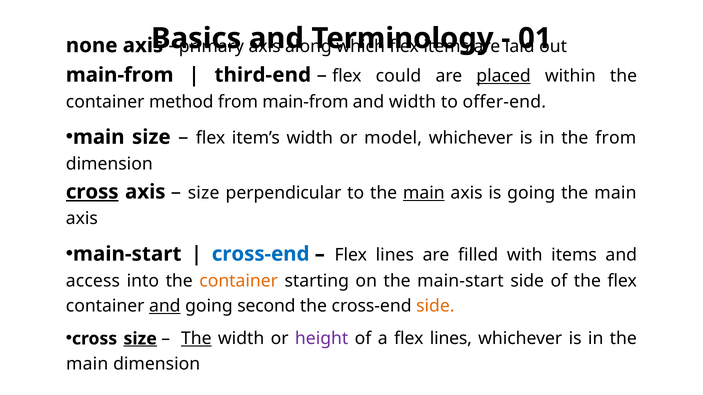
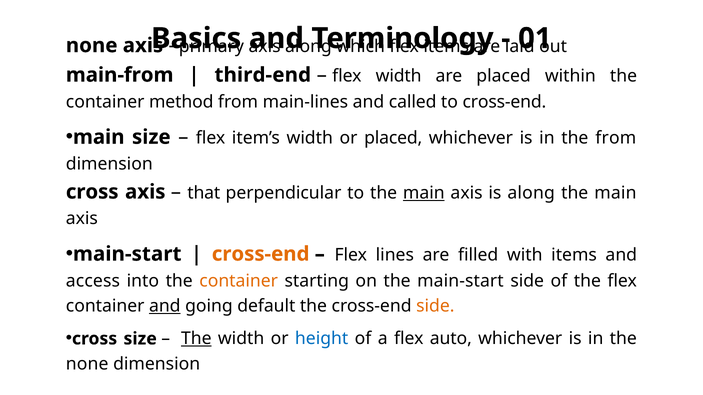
flex could: could -> width
placed at (504, 76) underline: present -> none
from main-from: main-from -> main-lines
and width: width -> called
to offer-end: offer-end -> cross-end
or model: model -> placed
cross at (92, 192) underline: present -> none
size at (204, 193): size -> that
is going: going -> along
cross-end at (261, 254) colour: blue -> orange
second: second -> default
size at (140, 339) underline: present -> none
height colour: purple -> blue
a flex lines: lines -> auto
main at (87, 364): main -> none
